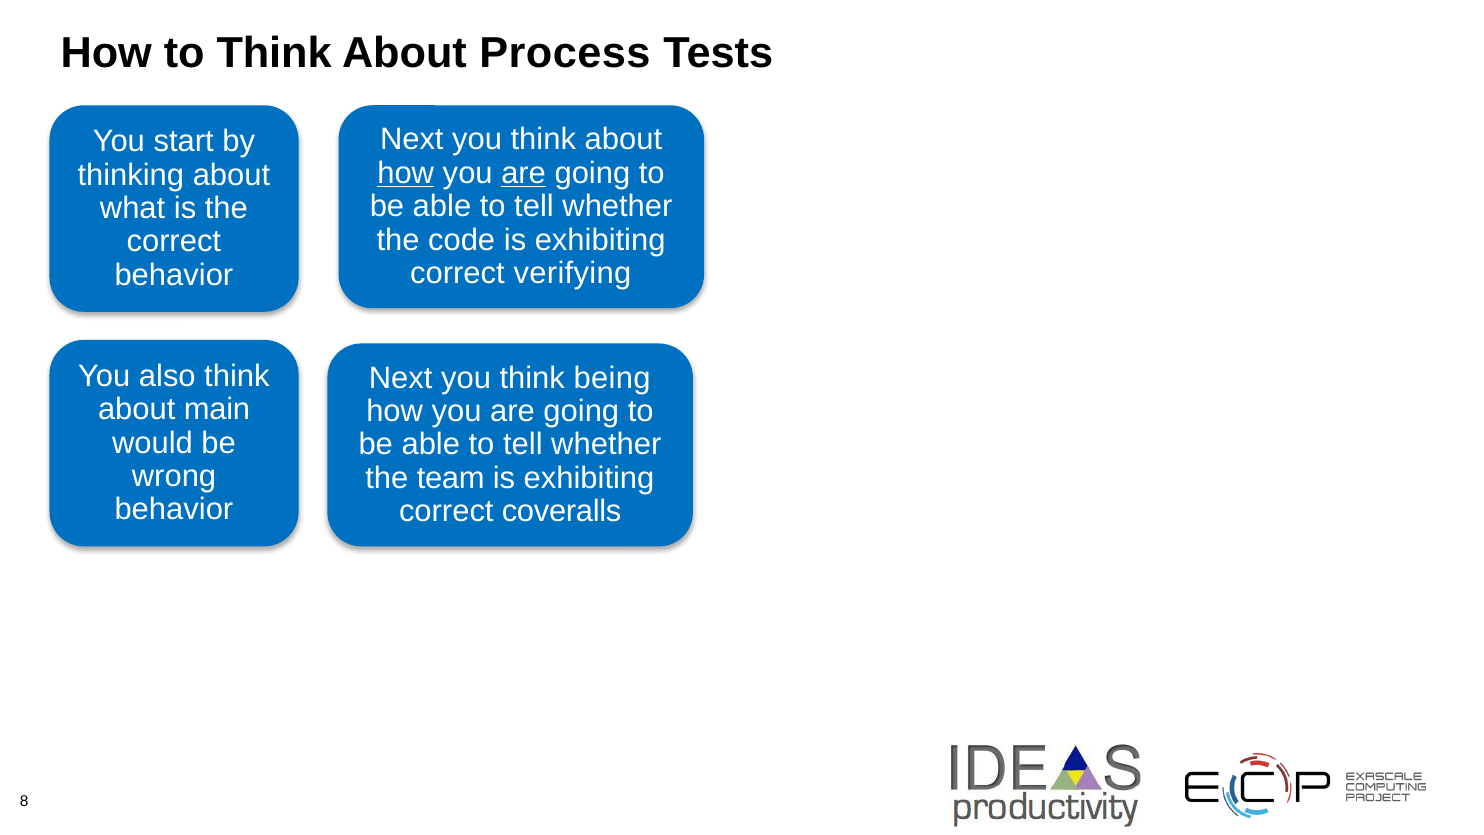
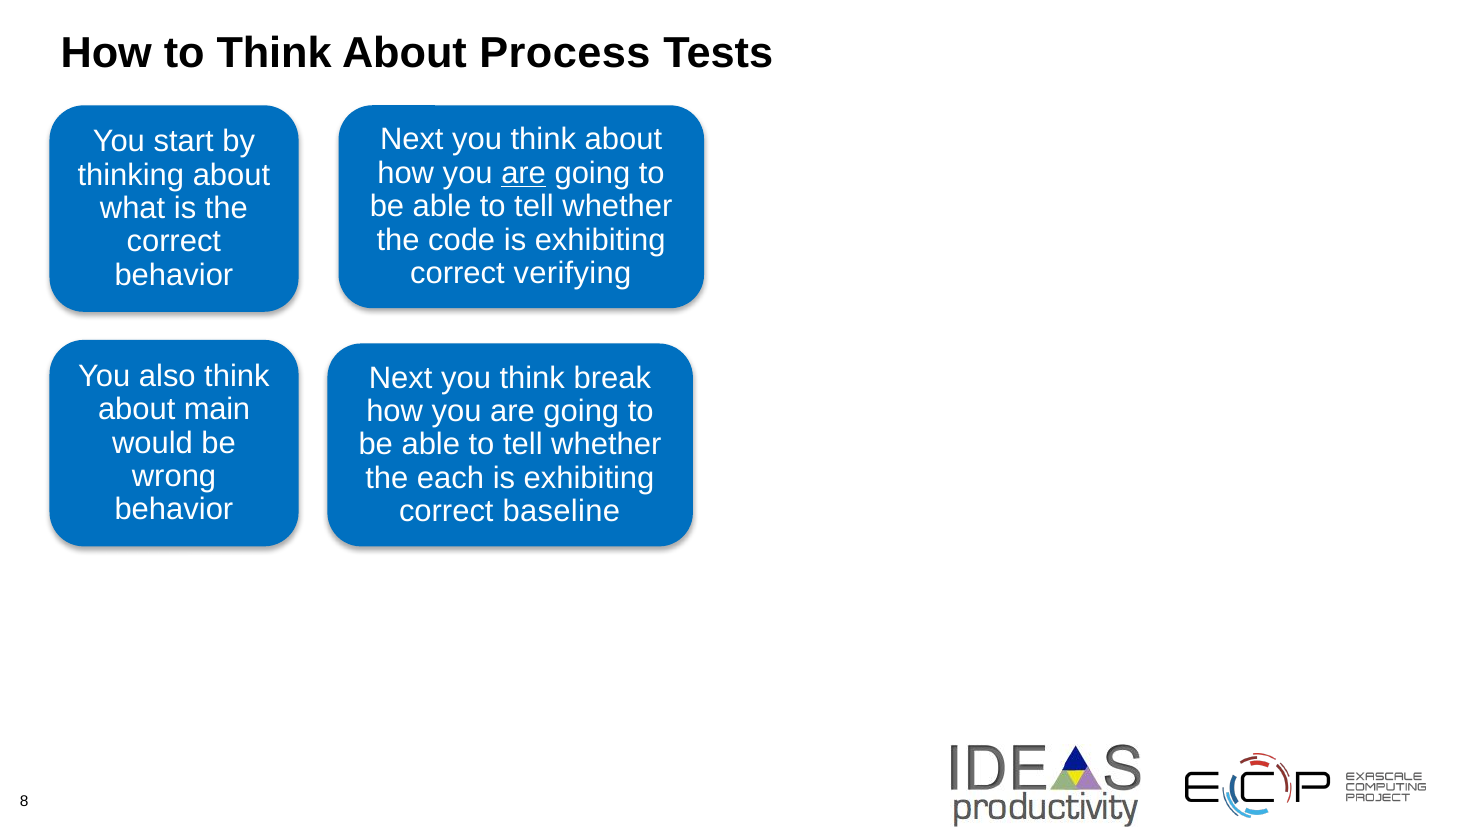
how at (406, 173) underline: present -> none
being: being -> break
team: team -> each
coveralls: coveralls -> baseline
